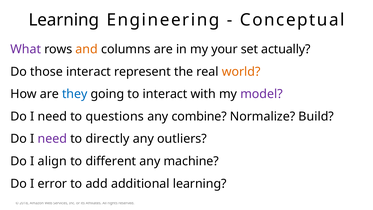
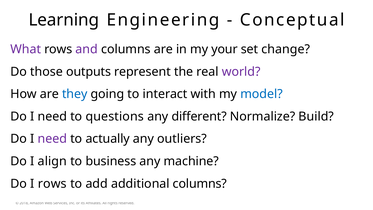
and colour: orange -> purple
actually: actually -> change
those interact: interact -> outputs
world colour: orange -> purple
model colour: purple -> blue
combine: combine -> different
directly: directly -> actually
different: different -> business
I error: error -> rows
additional learning: learning -> columns
